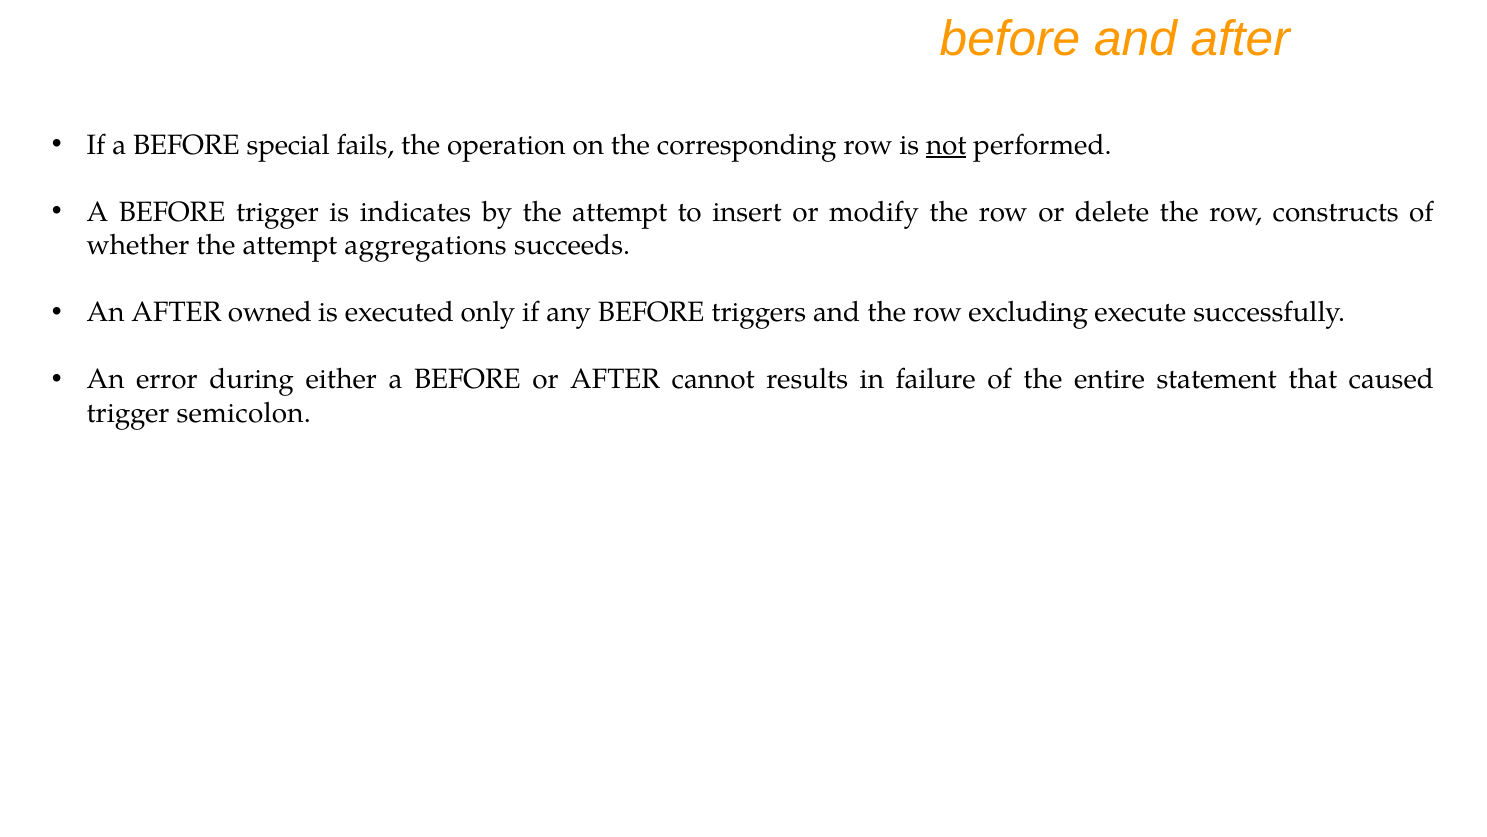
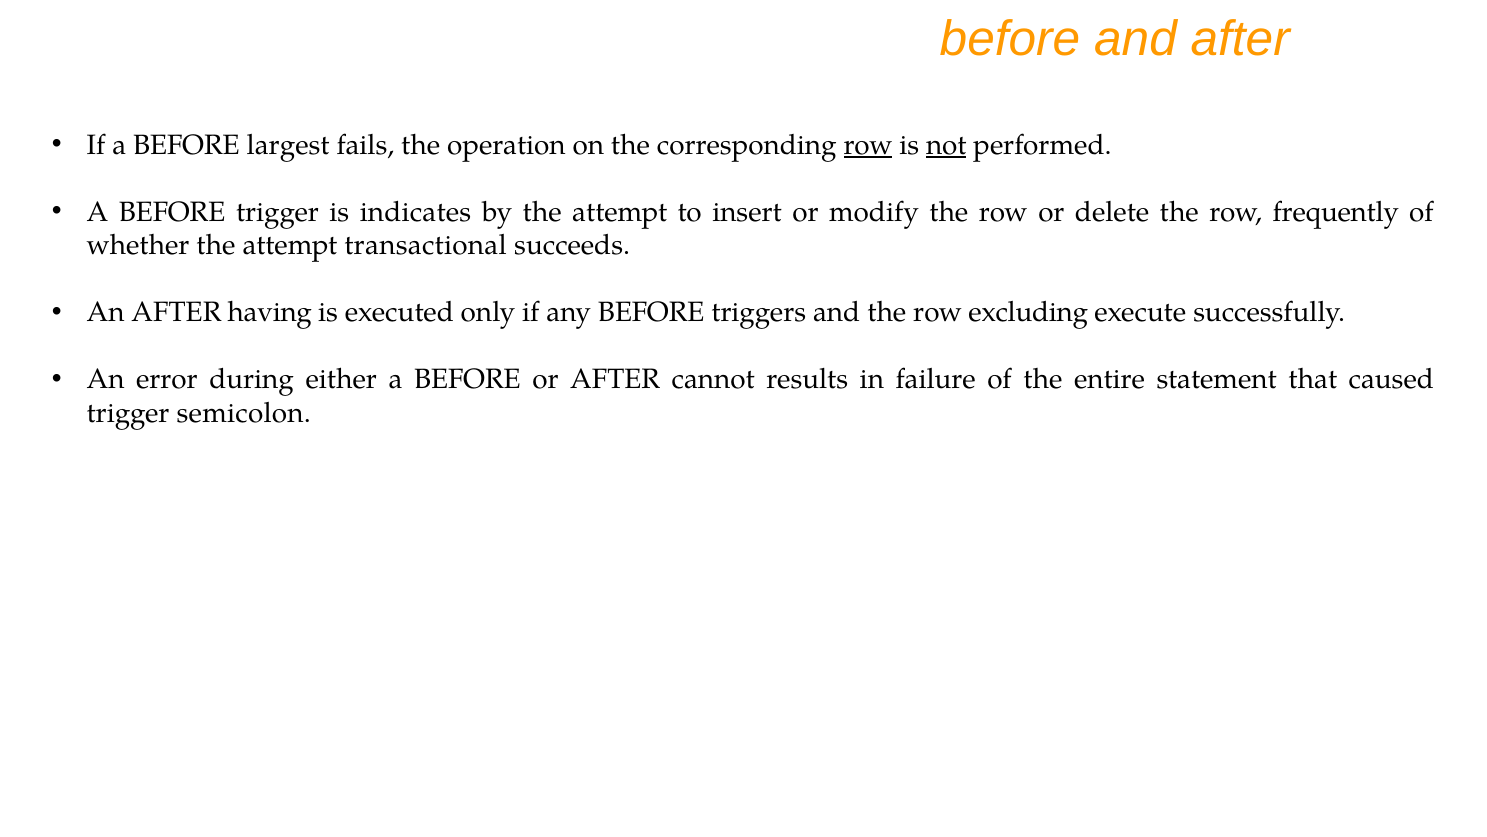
special: special -> largest
row at (868, 145) underline: none -> present
constructs: constructs -> frequently
aggregations: aggregations -> transactional
owned: owned -> having
